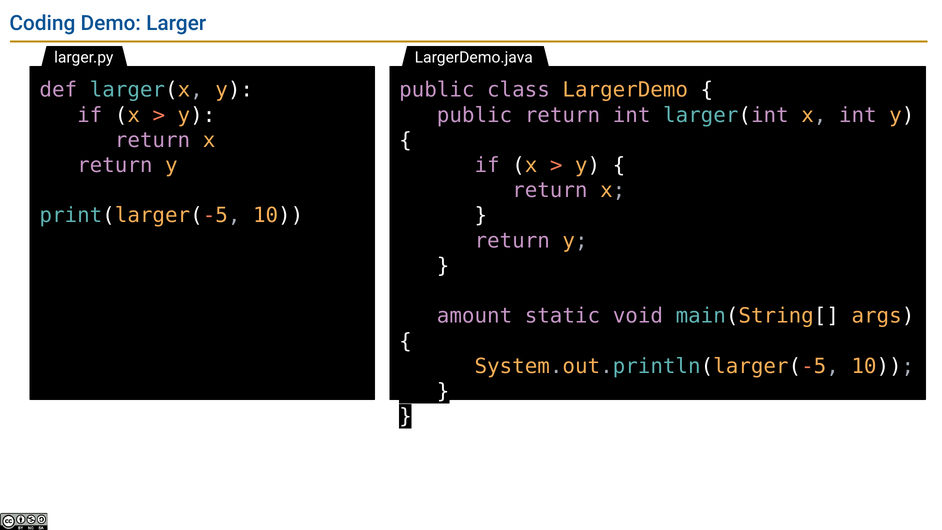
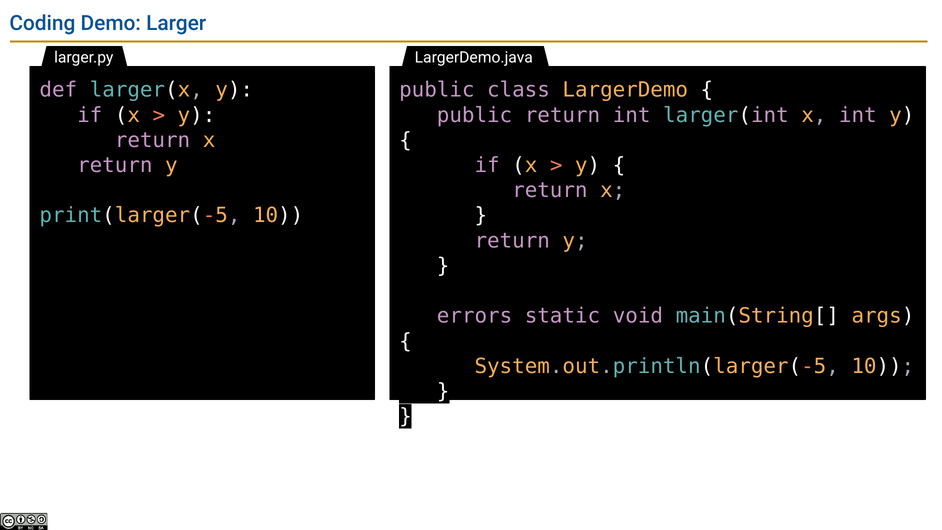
amount: amount -> errors
